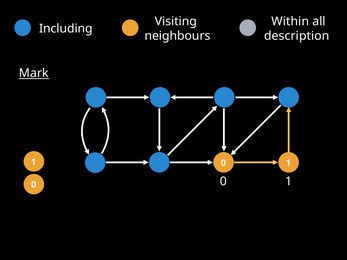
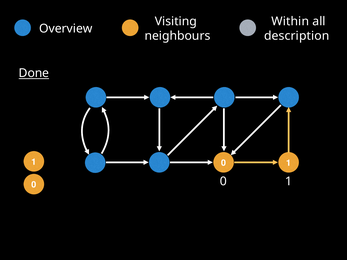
Including: Including -> Overview
Mark: Mark -> Done
